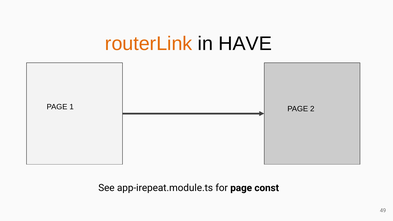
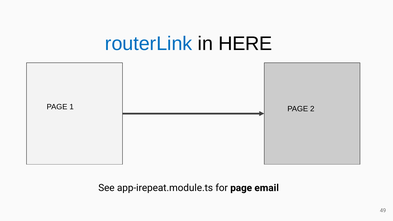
routerLink colour: orange -> blue
HAVE: HAVE -> HERE
const: const -> email
